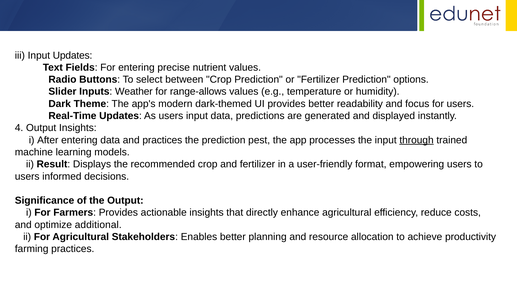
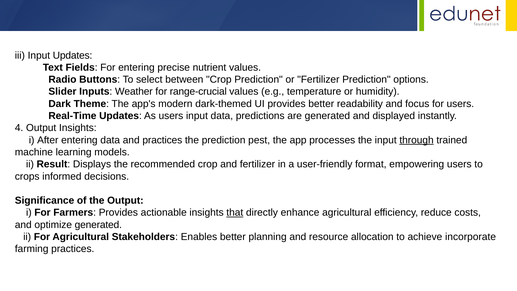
range-allows: range-allows -> range-crucial
users at (27, 176): users -> crops
that underline: none -> present
optimize additional: additional -> generated
productivity: productivity -> incorporate
